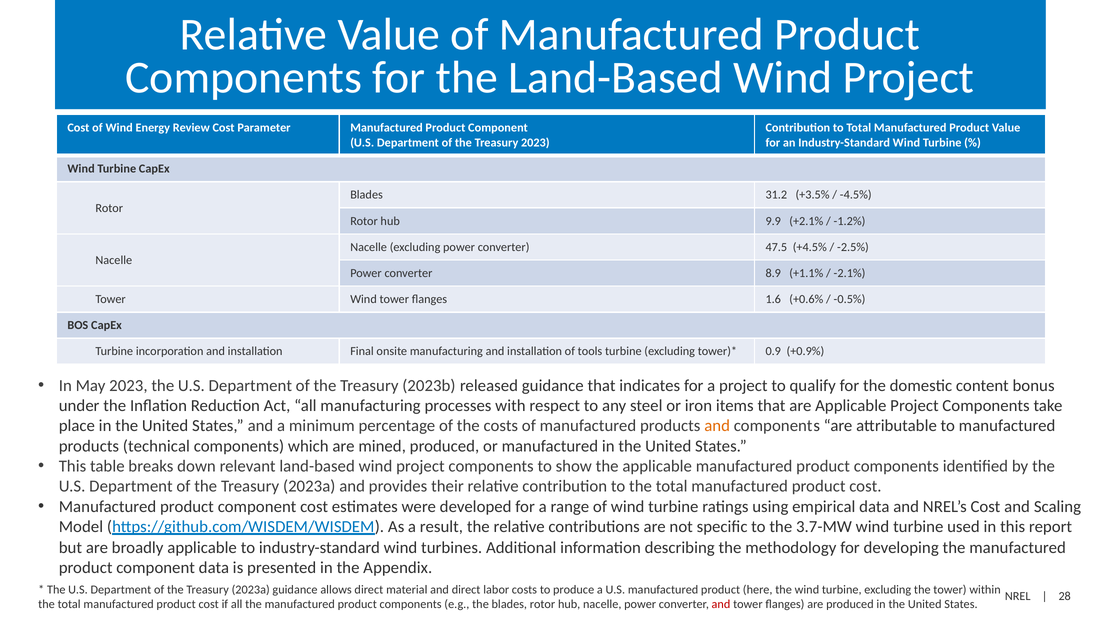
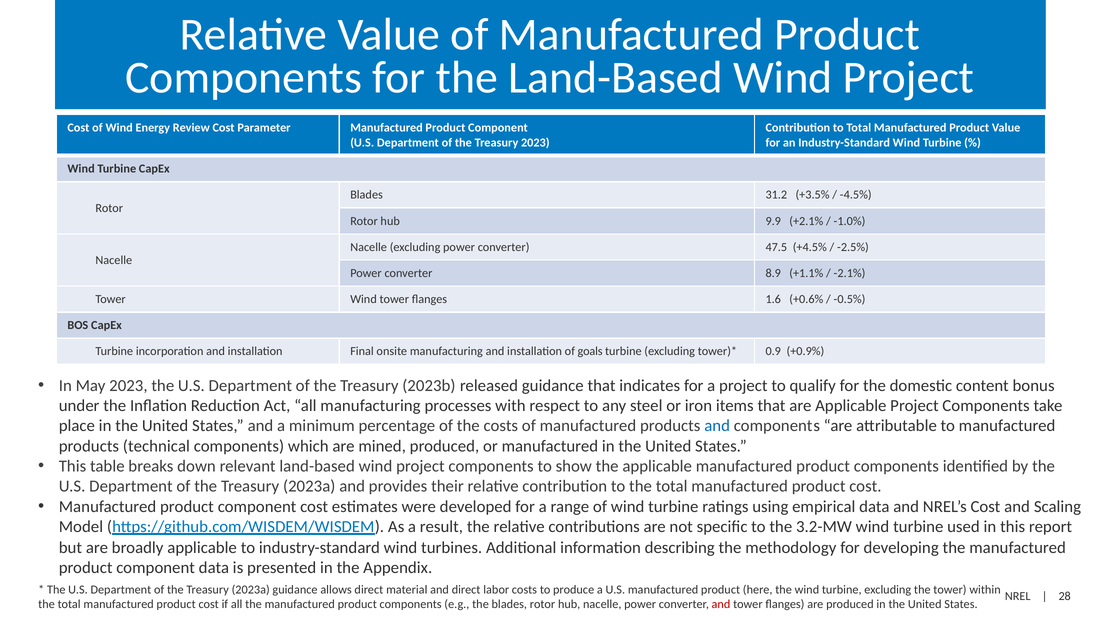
-1.2%: -1.2% -> -1.0%
tools: tools -> goals
and at (717, 426) colour: orange -> blue
3.7-MW: 3.7-MW -> 3.2-MW
